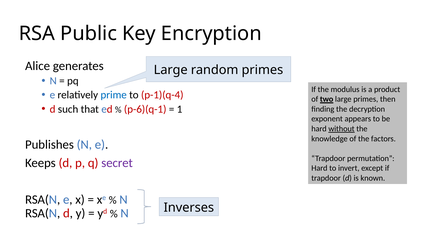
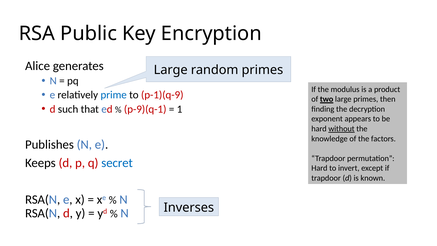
p-1)(q-4: p-1)(q-4 -> p-1)(q-9
p-6)(q-1: p-6)(q-1 -> p-9)(q-1
secret colour: purple -> blue
